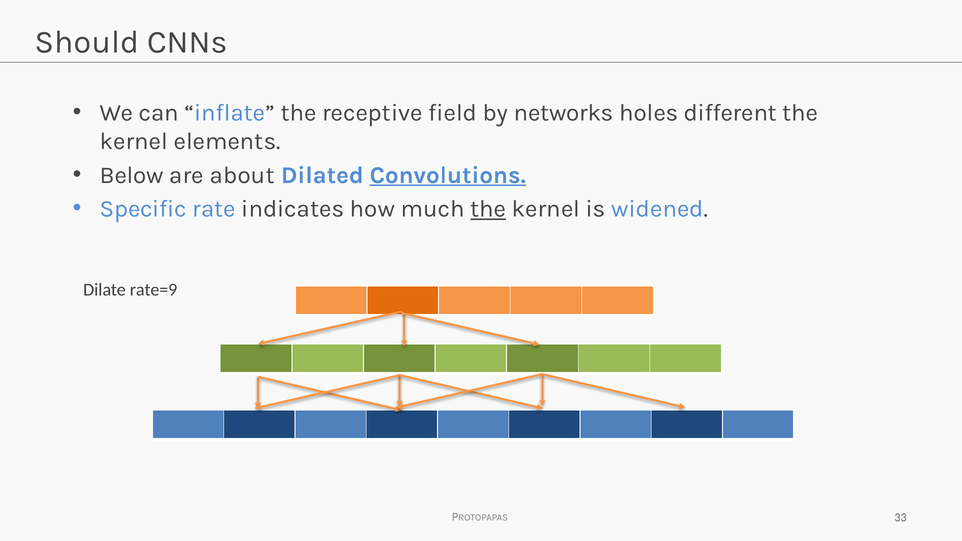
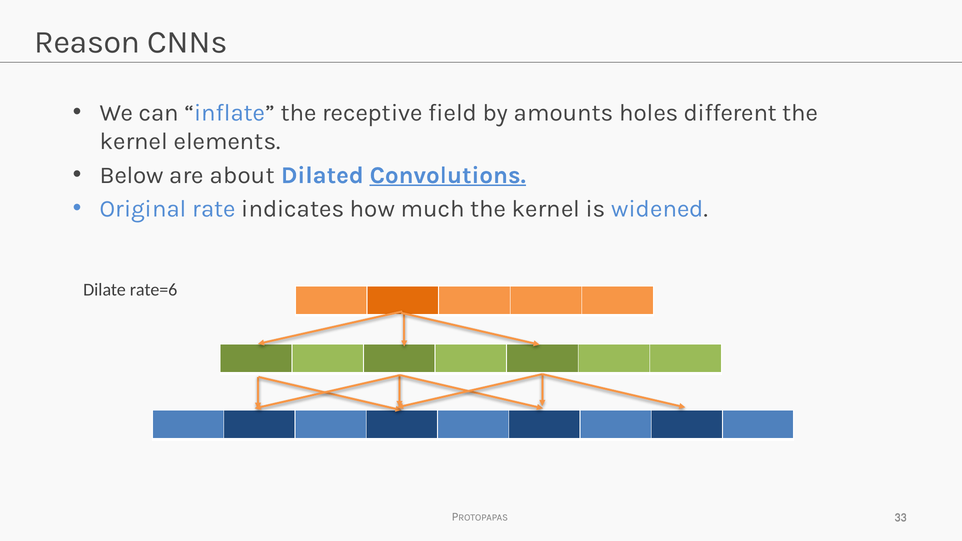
Should: Should -> Reason
networks: networks -> amounts
Specific: Specific -> Original
the at (488, 209) underline: present -> none
rate=9: rate=9 -> rate=6
